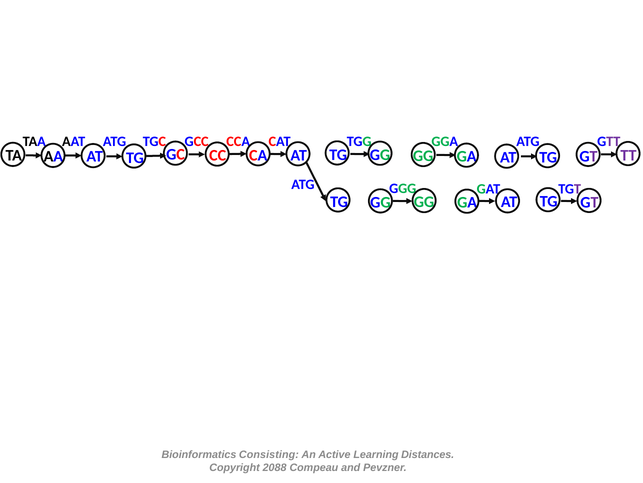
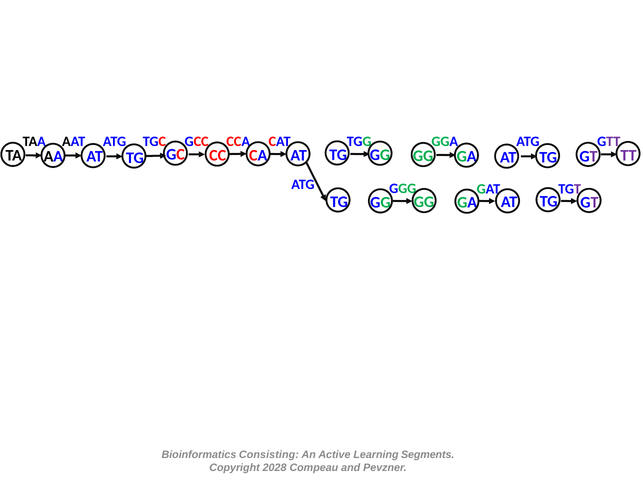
Distances: Distances -> Segments
2088: 2088 -> 2028
